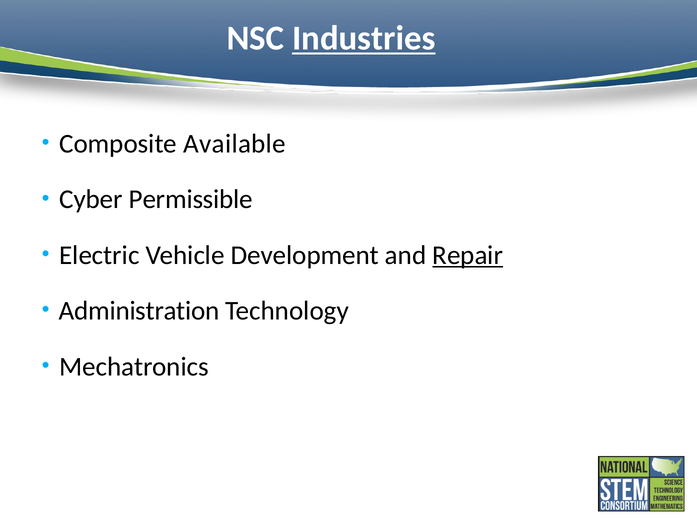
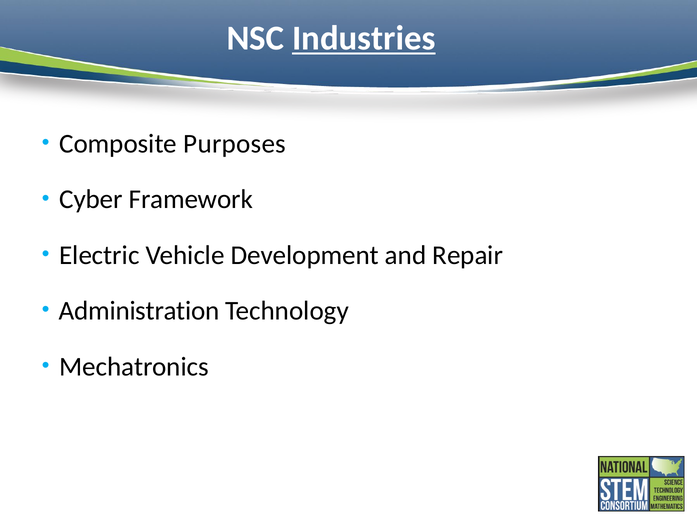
Available: Available -> Purposes
Permissible: Permissible -> Framework
Repair underline: present -> none
